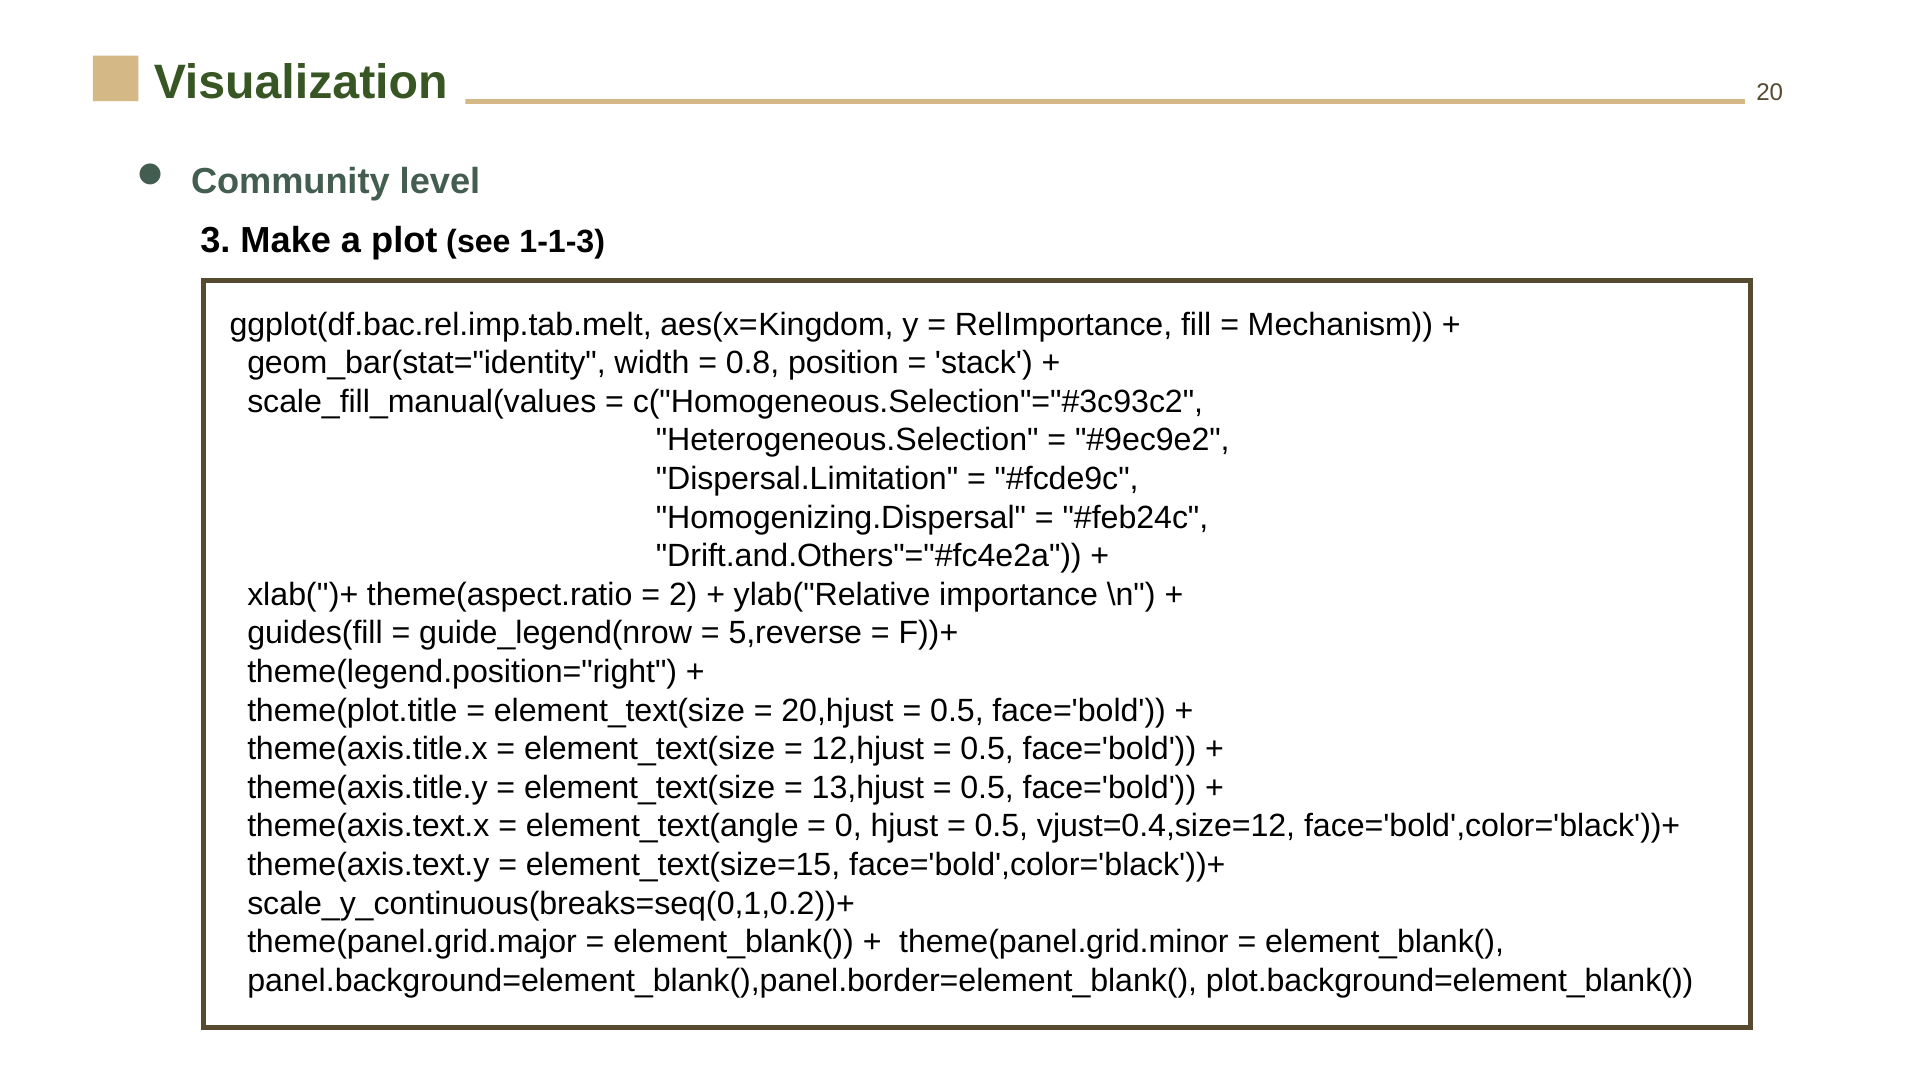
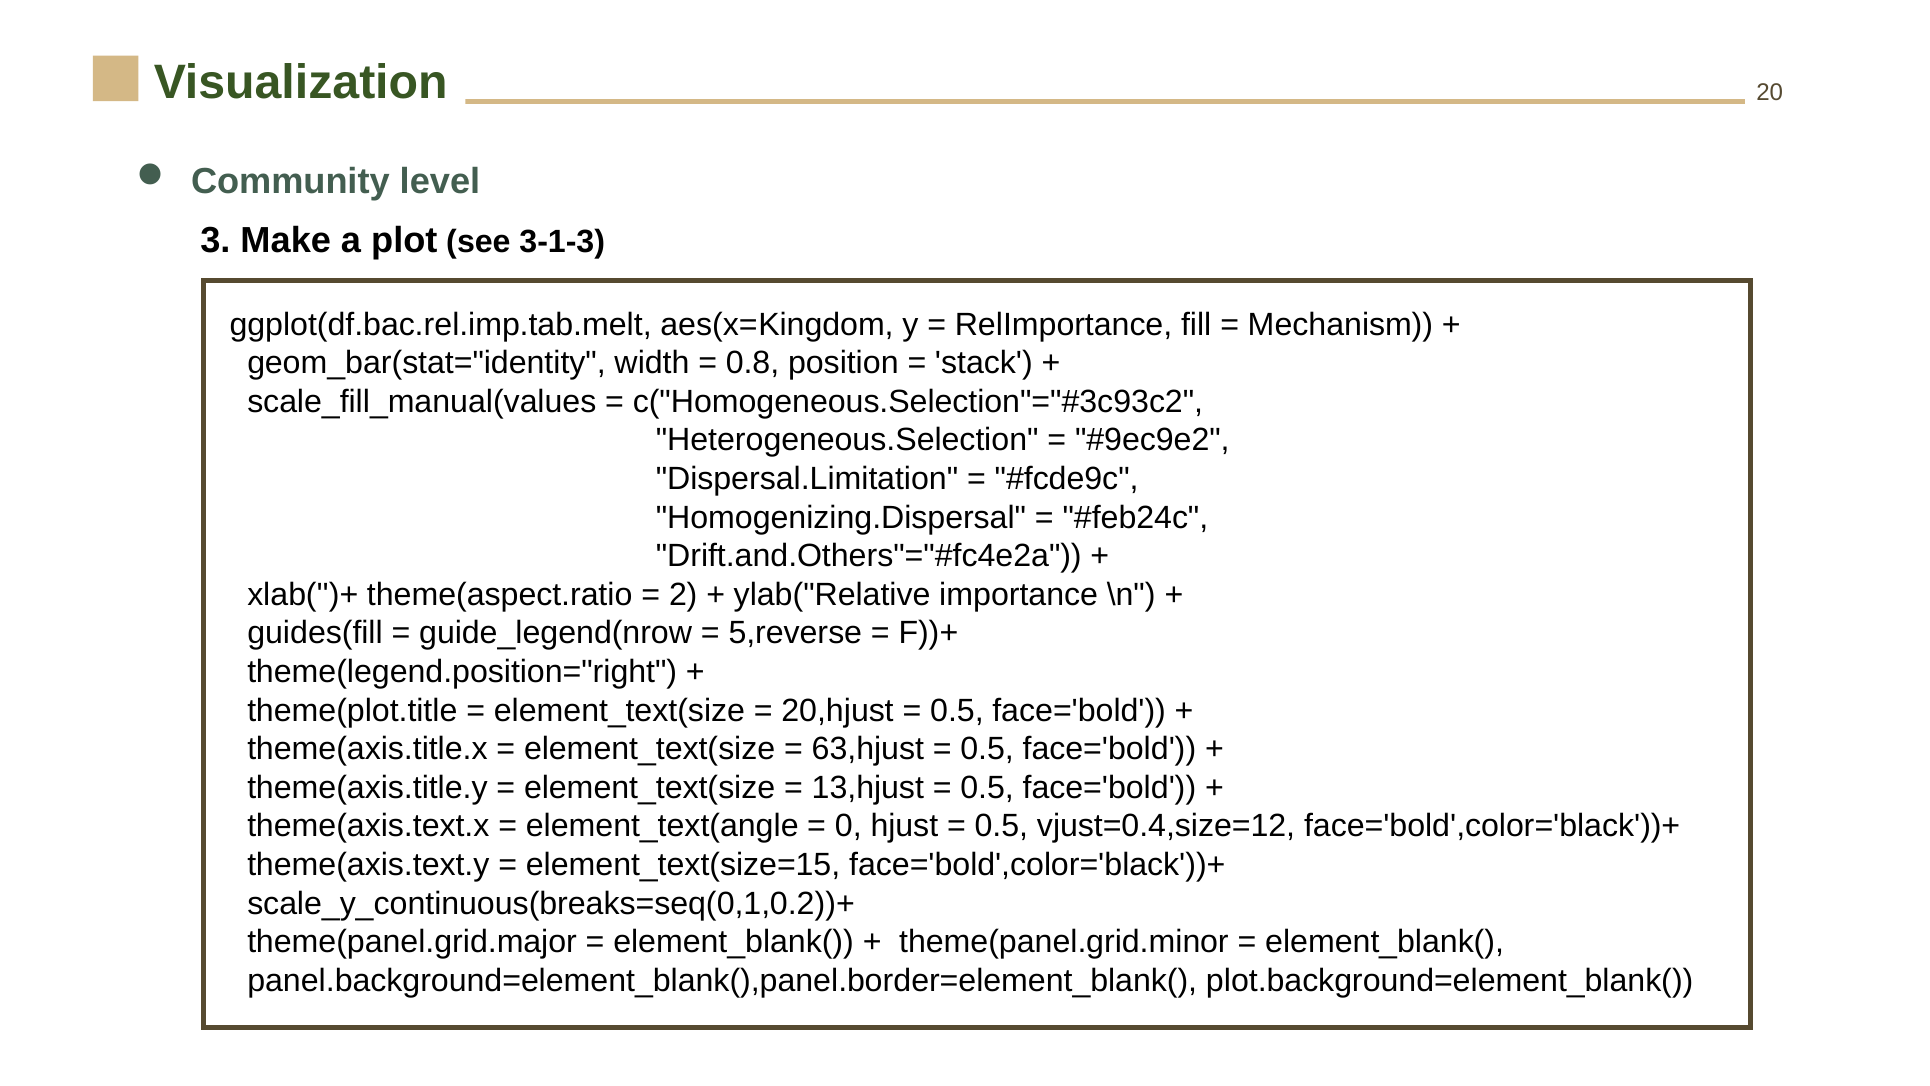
1-1-3: 1-1-3 -> 3-1-3
12,hjust: 12,hjust -> 63,hjust
